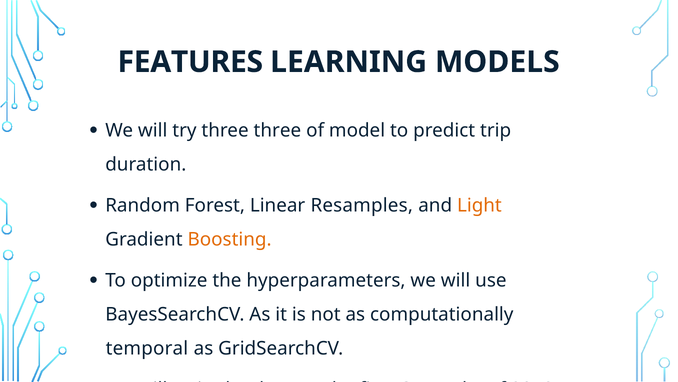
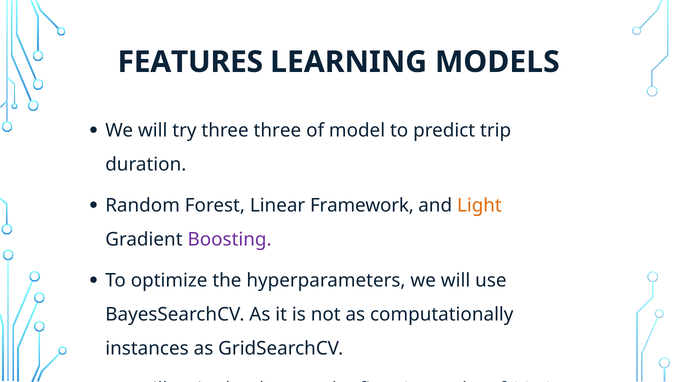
Resamples: Resamples -> Framework
Boosting colour: orange -> purple
temporal: temporal -> instances
